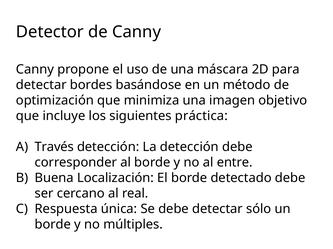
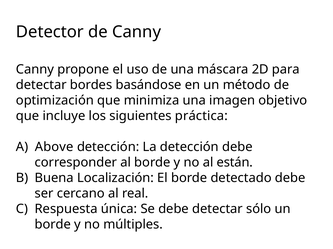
Través: Través -> Above
entre: entre -> están
